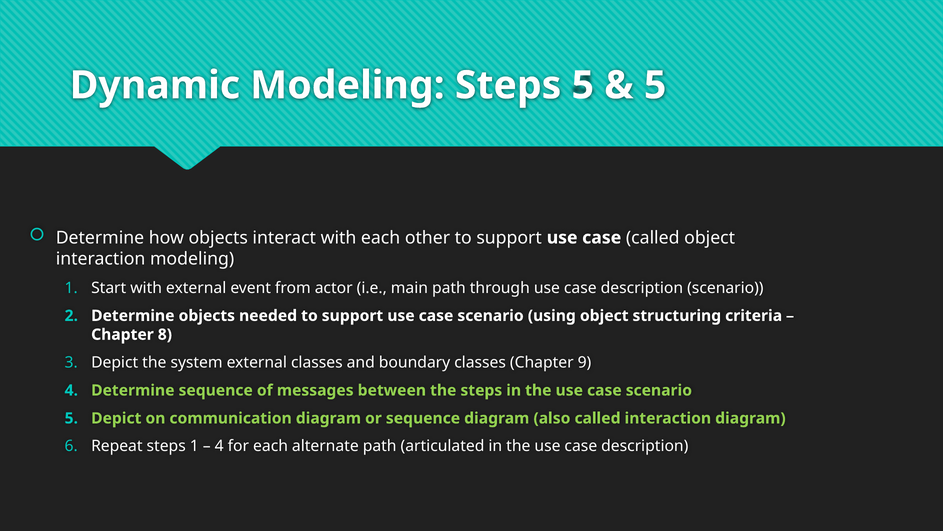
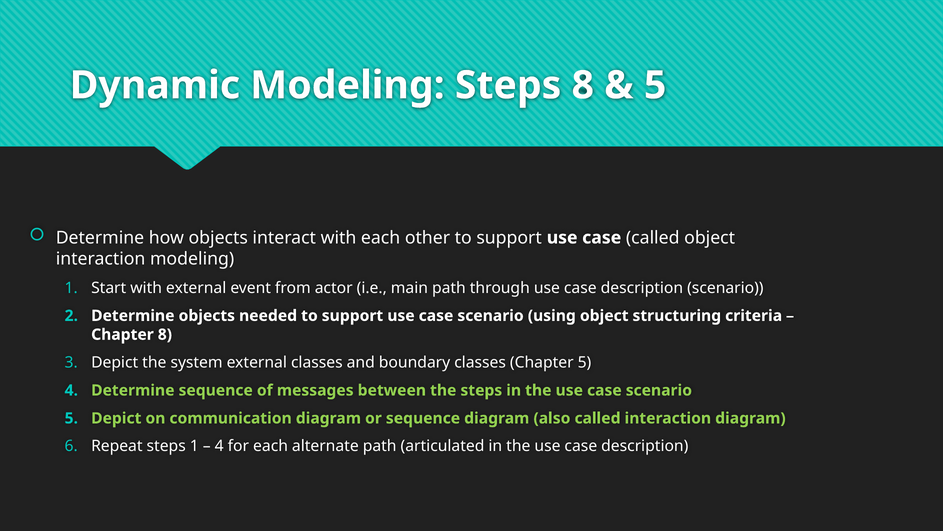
Steps 5: 5 -> 8
Chapter 9: 9 -> 5
